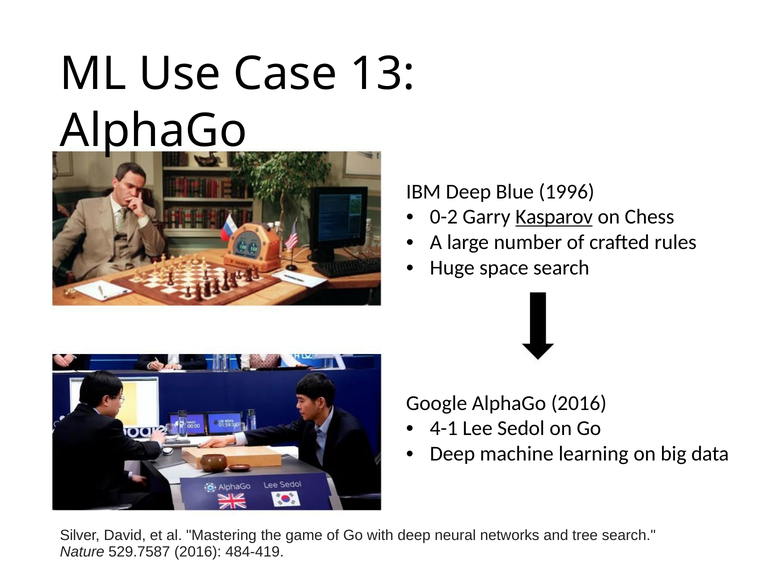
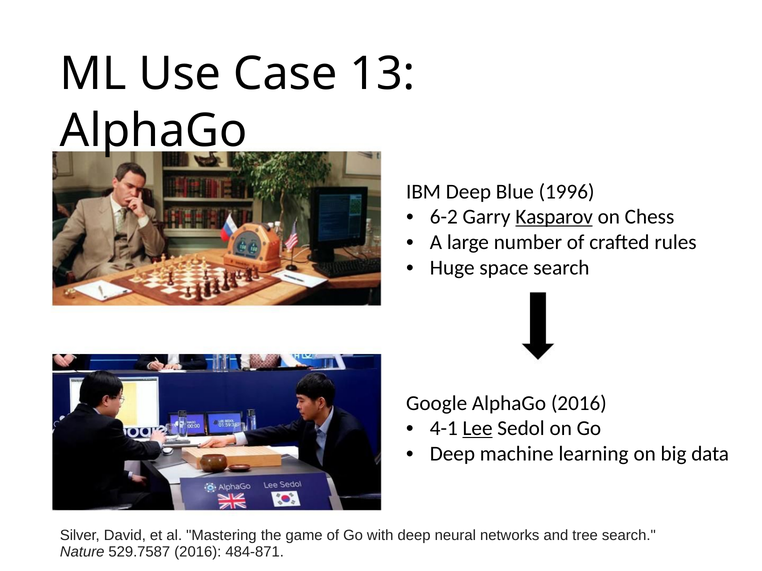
0-2: 0-2 -> 6-2
Lee underline: none -> present
484-419: 484-419 -> 484-871
